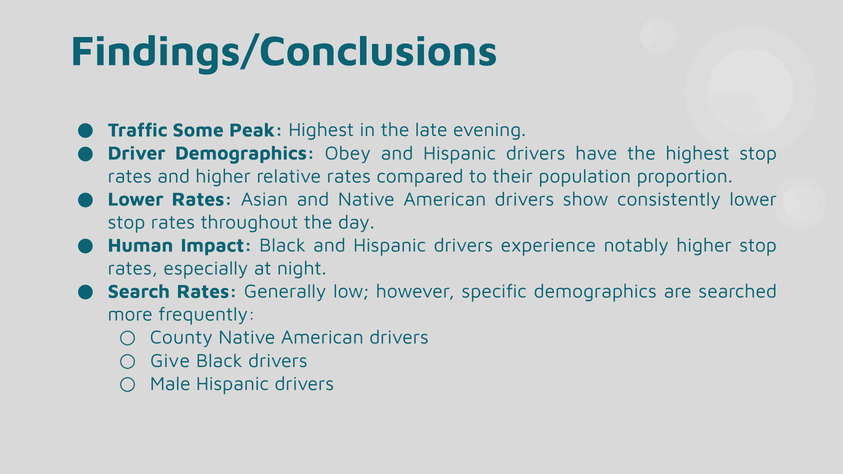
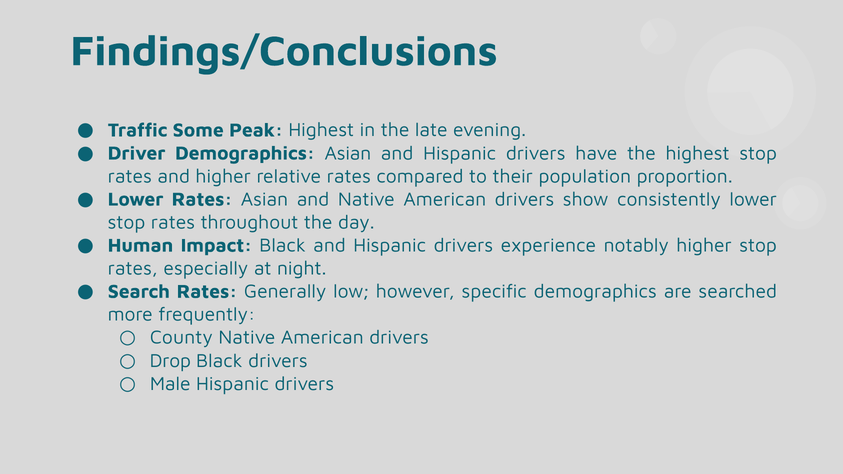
Demographics Obey: Obey -> Asian
Give: Give -> Drop
